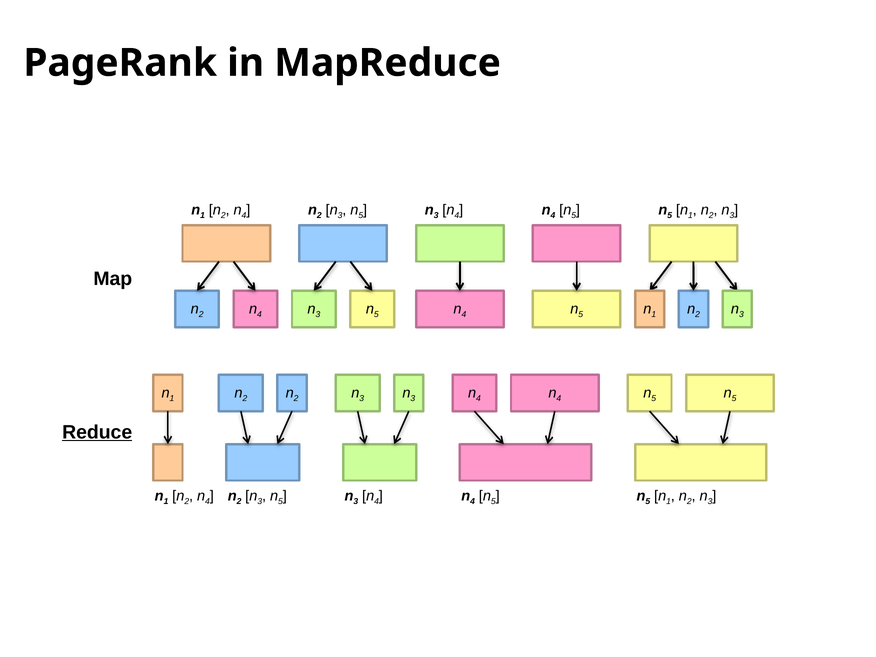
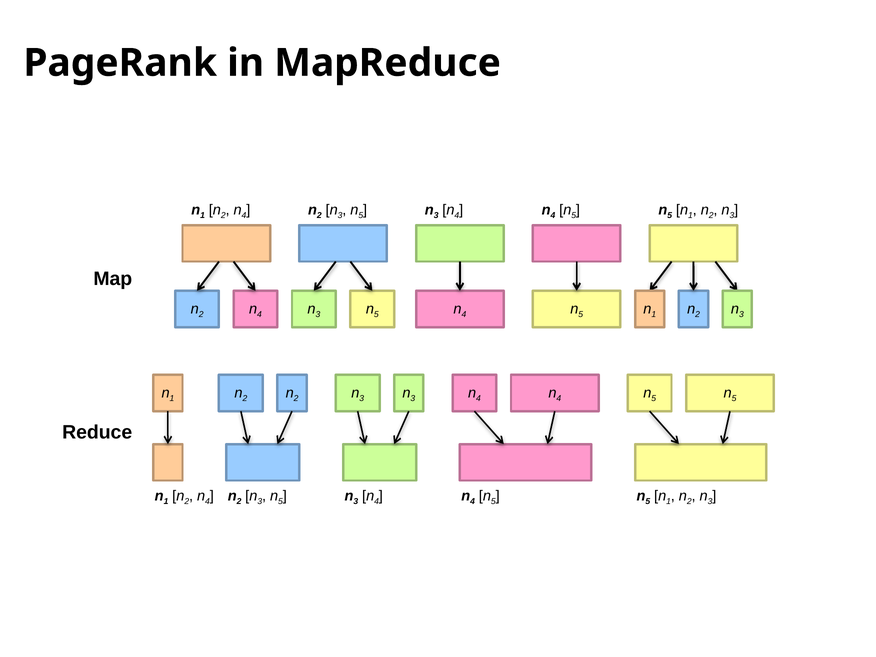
Reduce underline: present -> none
